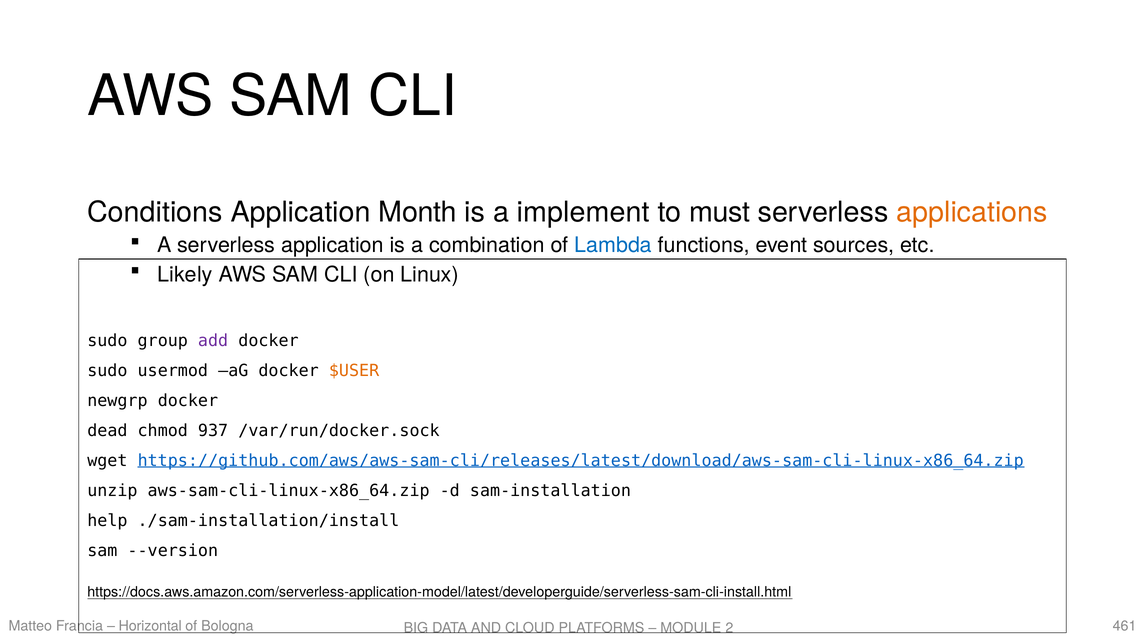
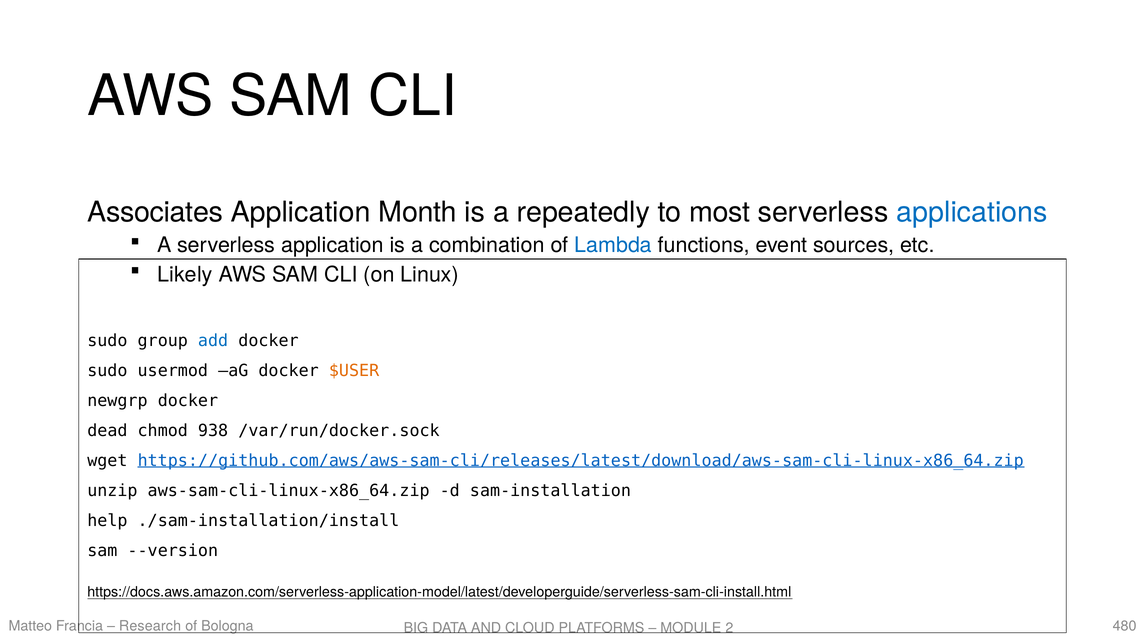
Conditions: Conditions -> Associates
implement: implement -> repeatedly
must: must -> most
applications colour: orange -> blue
add colour: purple -> blue
937: 937 -> 938
Horizontal: Horizontal -> Research
461: 461 -> 480
